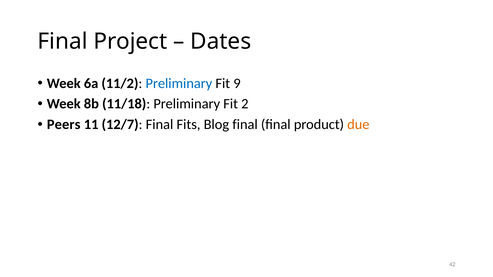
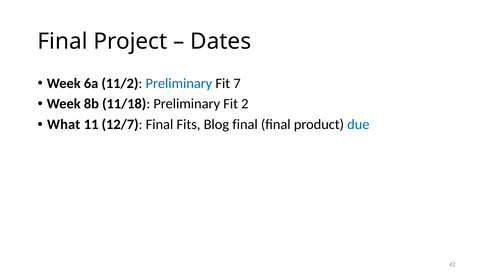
9: 9 -> 7
Peers: Peers -> What
due colour: orange -> blue
